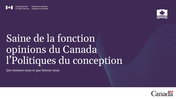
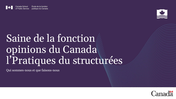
l’Politiques: l’Politiques -> l’Pratiques
conception: conception -> structurées
